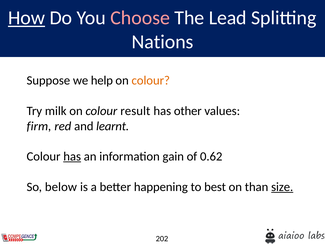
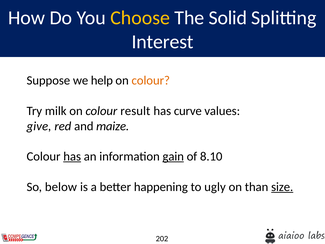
How underline: present -> none
Choose colour: pink -> yellow
Lead: Lead -> Solid
Nations: Nations -> Interest
other: other -> curve
firm: firm -> give
learnt: learnt -> maize
gain underline: none -> present
0.62: 0.62 -> 8.10
best: best -> ugly
